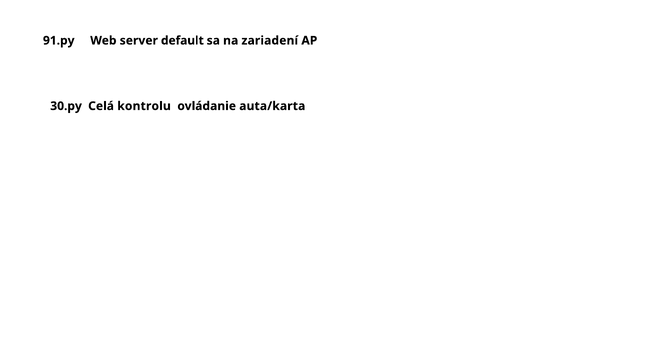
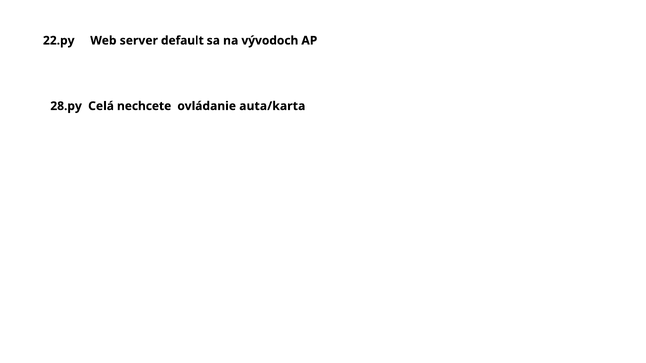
91.py: 91.py -> 22.py
zariadení: zariadení -> vývodoch
30.py: 30.py -> 28.py
kontrolu: kontrolu -> nechcete
